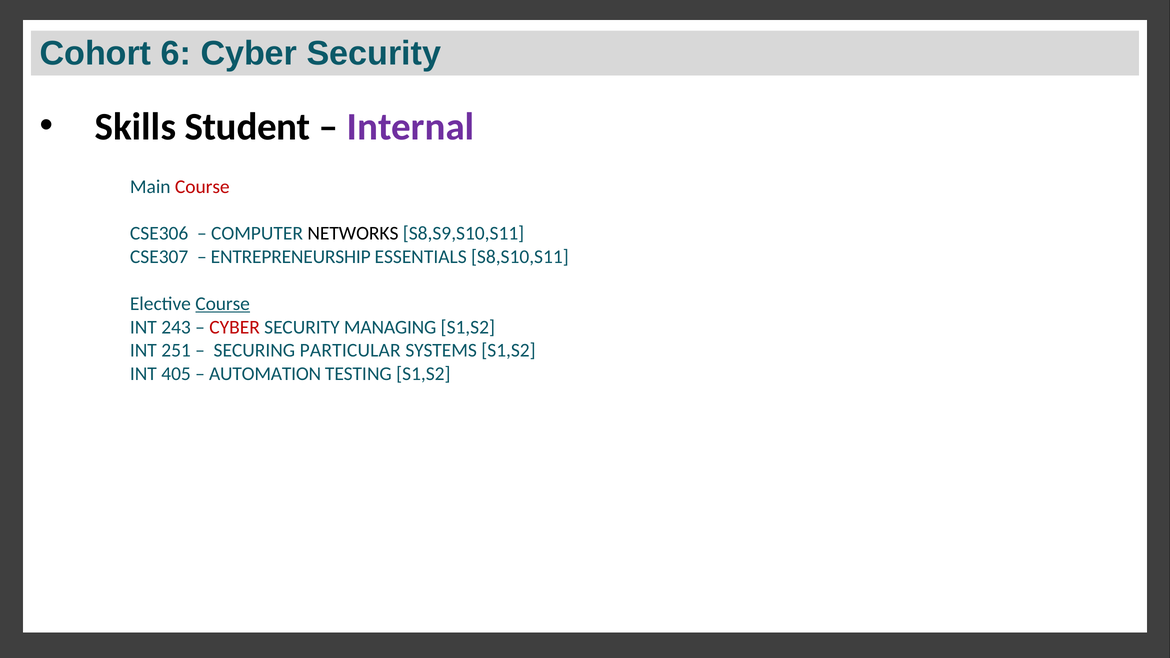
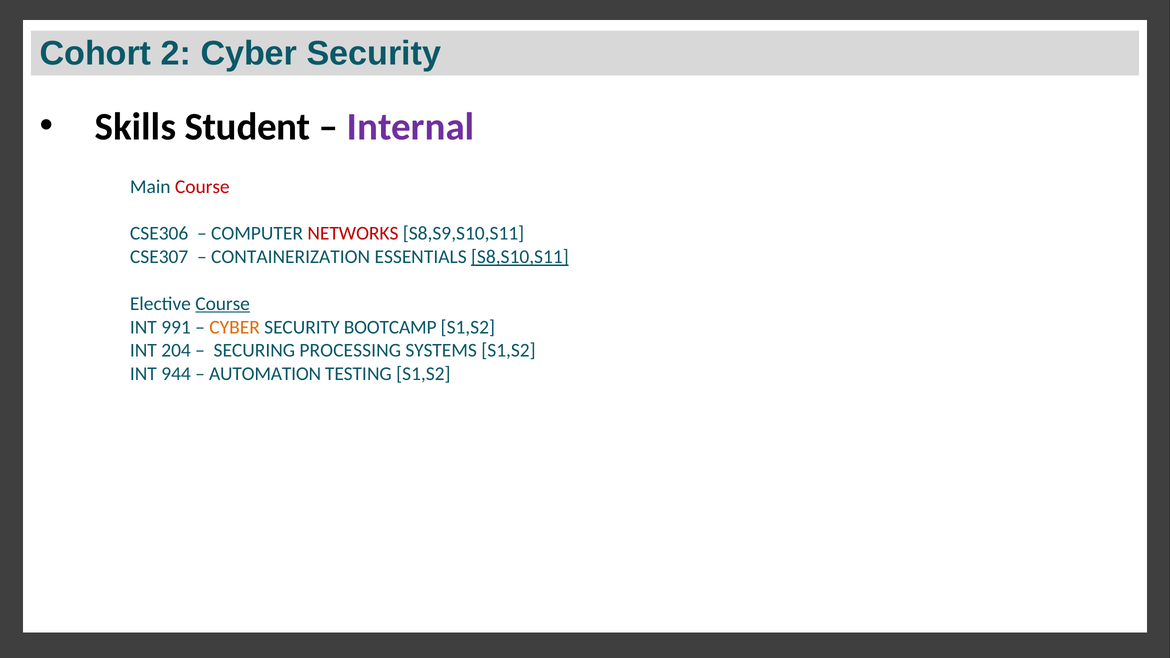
6: 6 -> 2
NETWORKS colour: black -> red
ENTREPRENEURSHIP: ENTREPRENEURSHIP -> CONTAINERIZATION
S8,S10,S11 underline: none -> present
243: 243 -> 991
CYBER at (235, 327) colour: red -> orange
MANAGING: MANAGING -> BOOTCAMP
251: 251 -> 204
PARTICULAR: PARTICULAR -> PROCESSING
405: 405 -> 944
